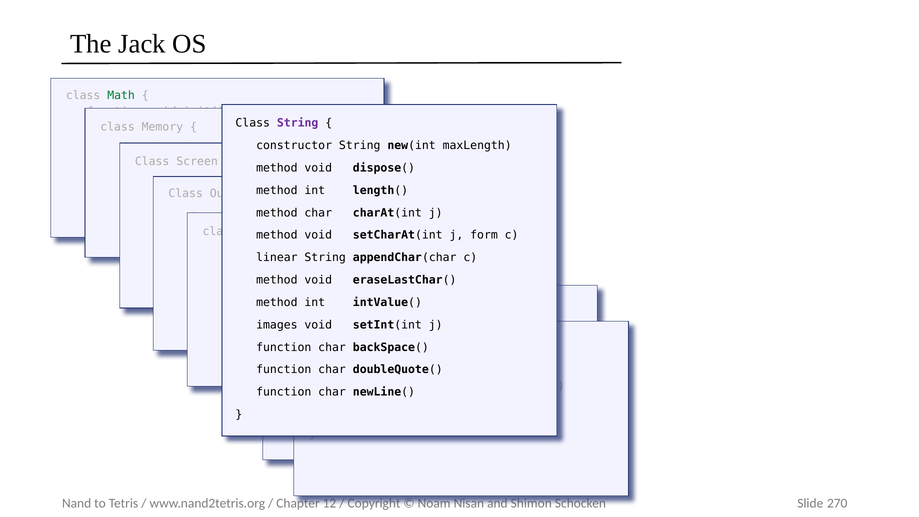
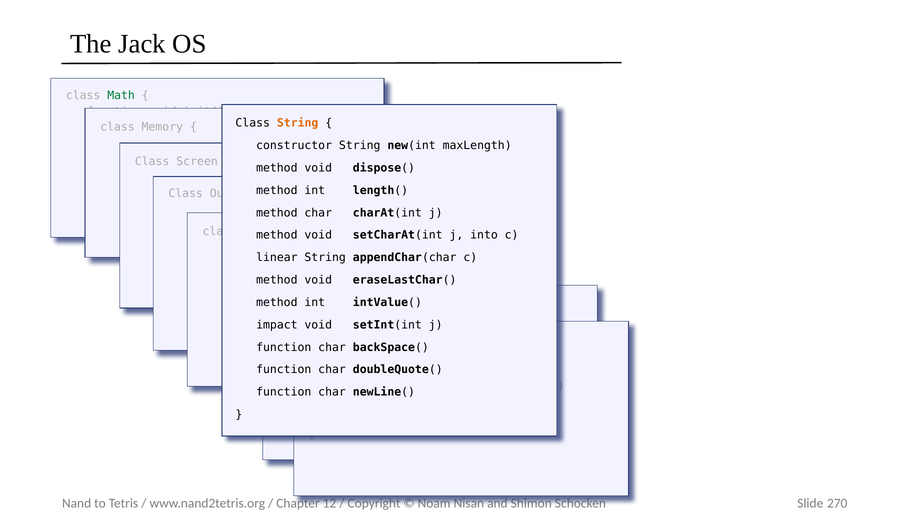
String at (298, 123) colour: purple -> orange
form: form -> into
images: images -> impact
